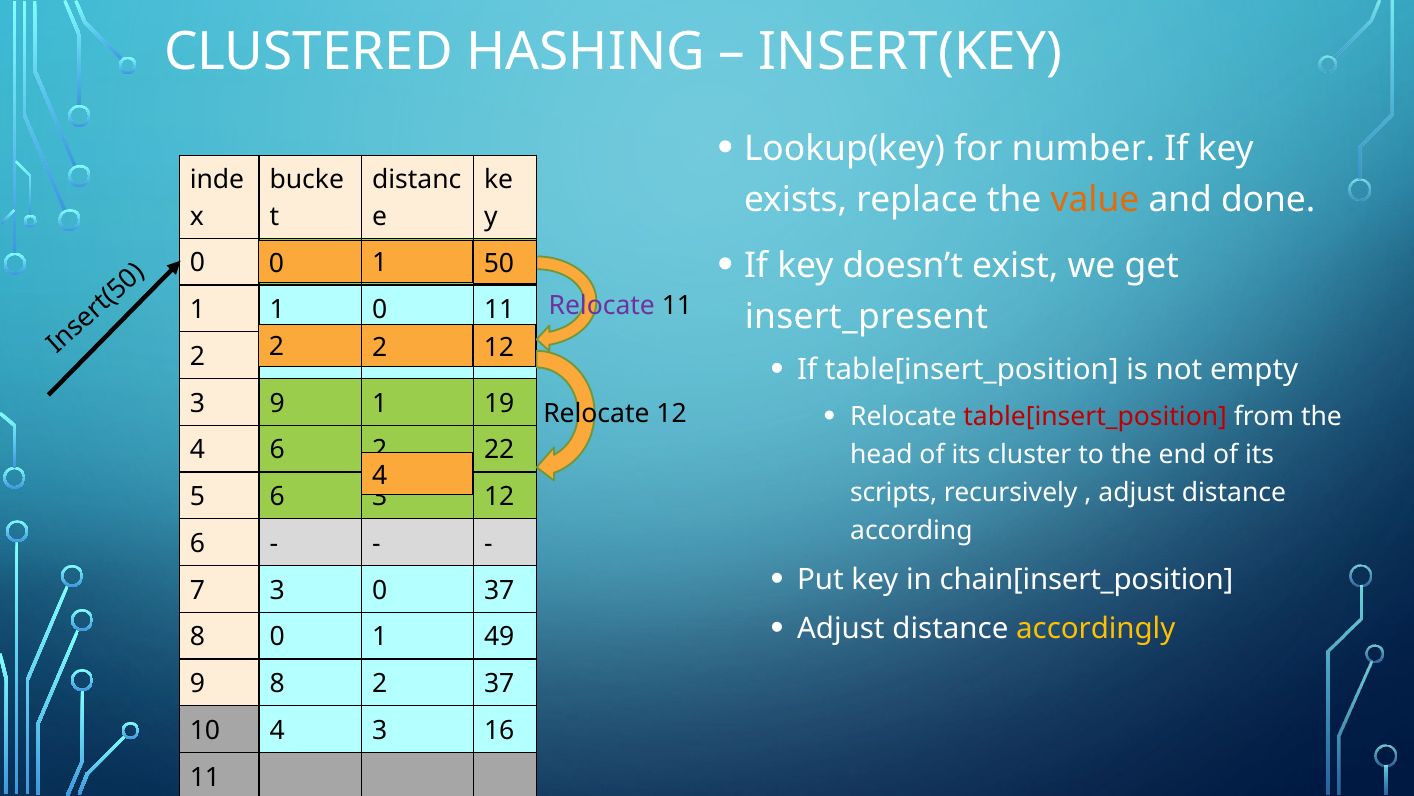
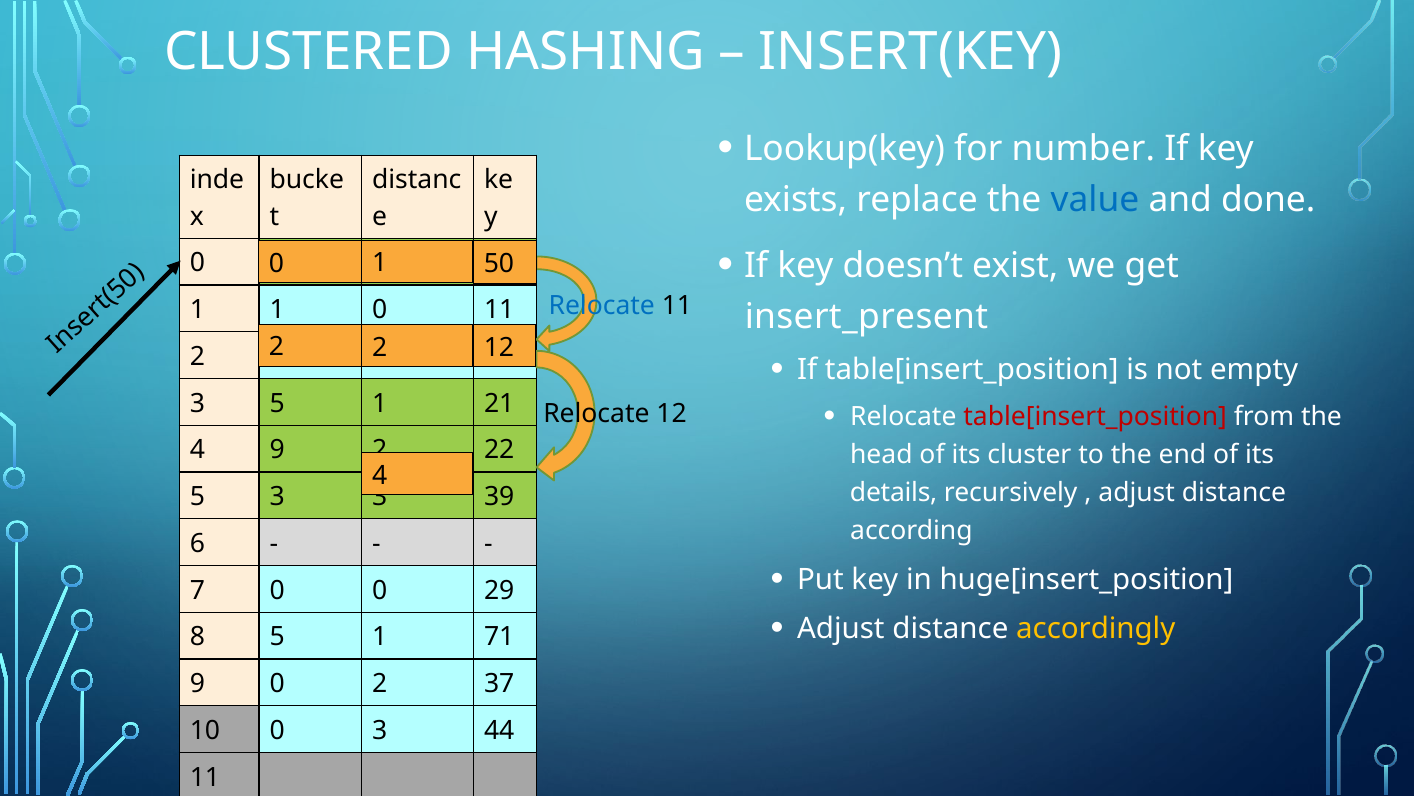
value colour: orange -> blue
Relocate at (602, 306) colour: purple -> blue
3 9: 9 -> 5
19 at (499, 403): 19 -> 21
4 6: 6 -> 9
scripts: scripts -> details
5 6: 6 -> 3
12 at (499, 496): 12 -> 39
chain[insert_position: chain[insert_position -> huge[insert_position
7 3: 3 -> 0
0 37: 37 -> 29
8 0: 0 -> 5
49: 49 -> 71
9 8: 8 -> 0
10 4: 4 -> 0
16: 16 -> 44
